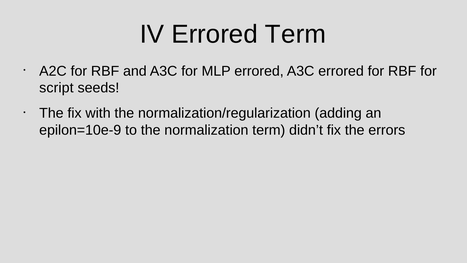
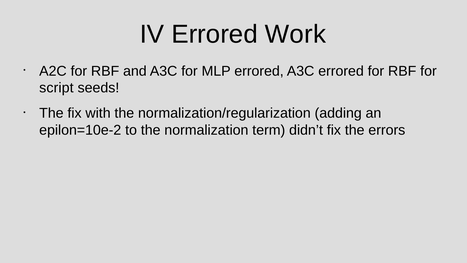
Errored Term: Term -> Work
epilon=10e-9: epilon=10e-9 -> epilon=10e-2
